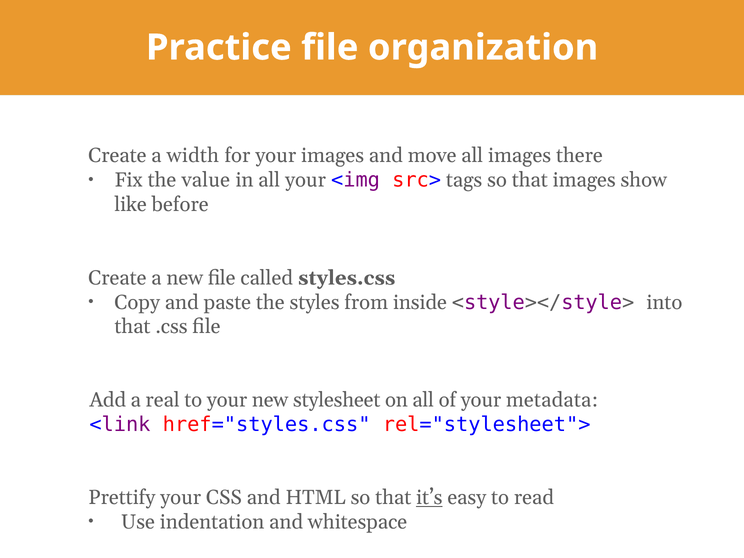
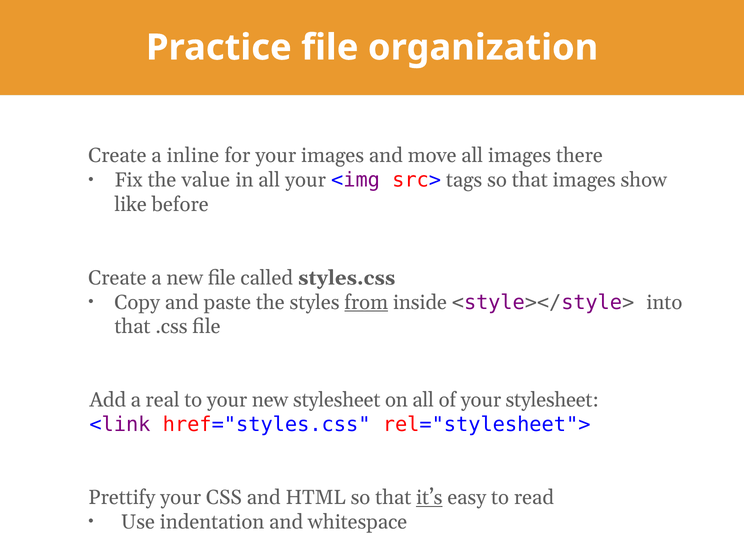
width: width -> inline
from underline: none -> present
your metadata: metadata -> stylesheet
